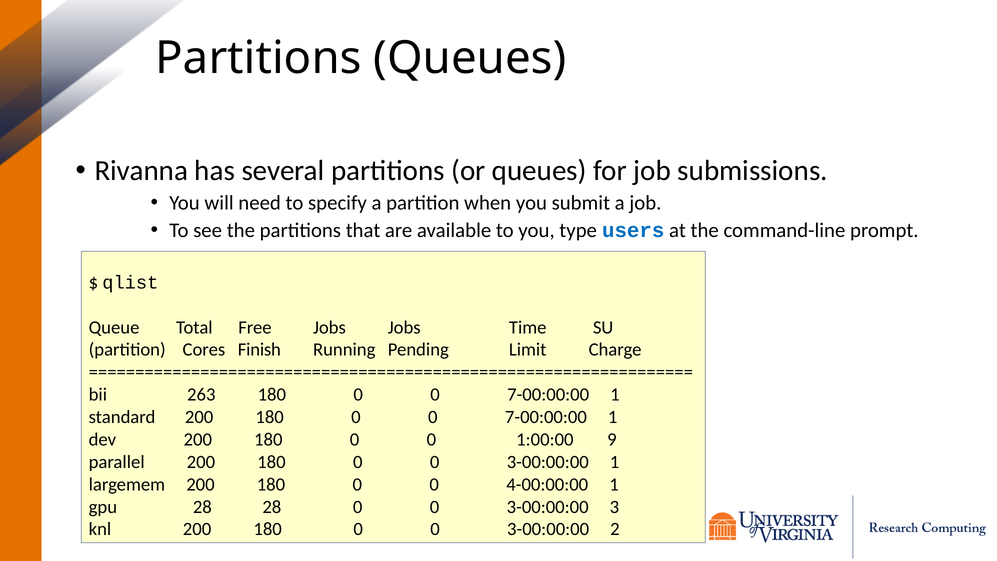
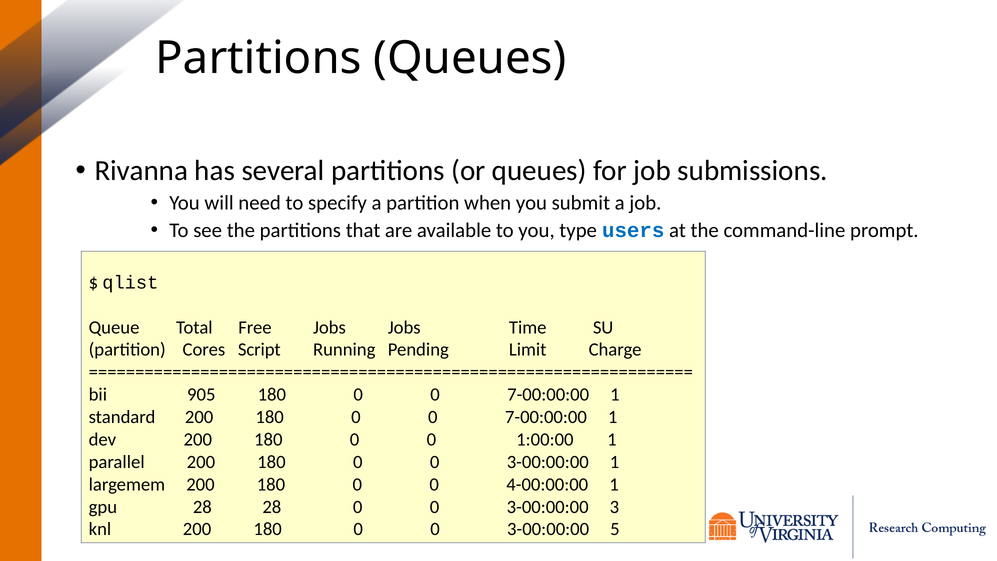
Finish: Finish -> Script
263: 263 -> 905
1:00:00 9: 9 -> 1
2: 2 -> 5
